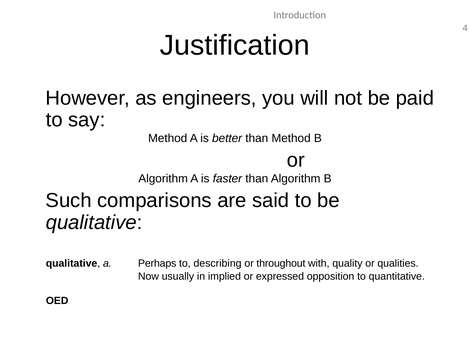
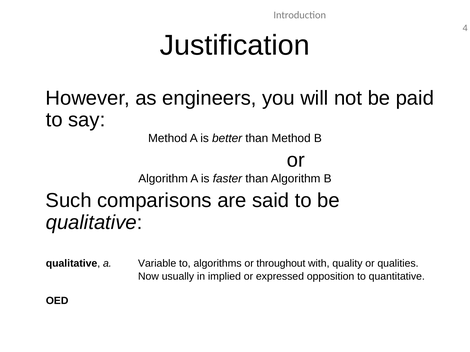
Perhaps: Perhaps -> Variable
describing: describing -> algorithms
